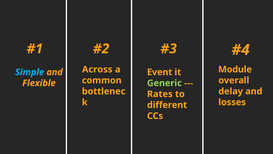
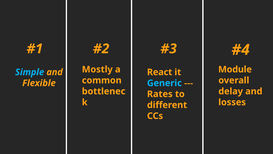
Across: Across -> Mostly
Event: Event -> React
Generic colour: light green -> light blue
